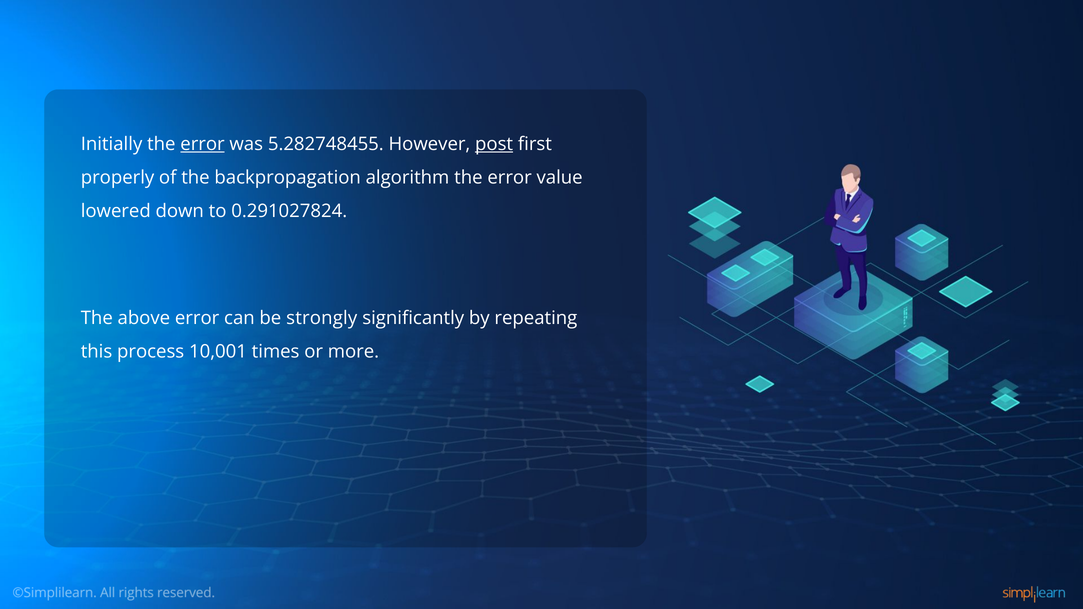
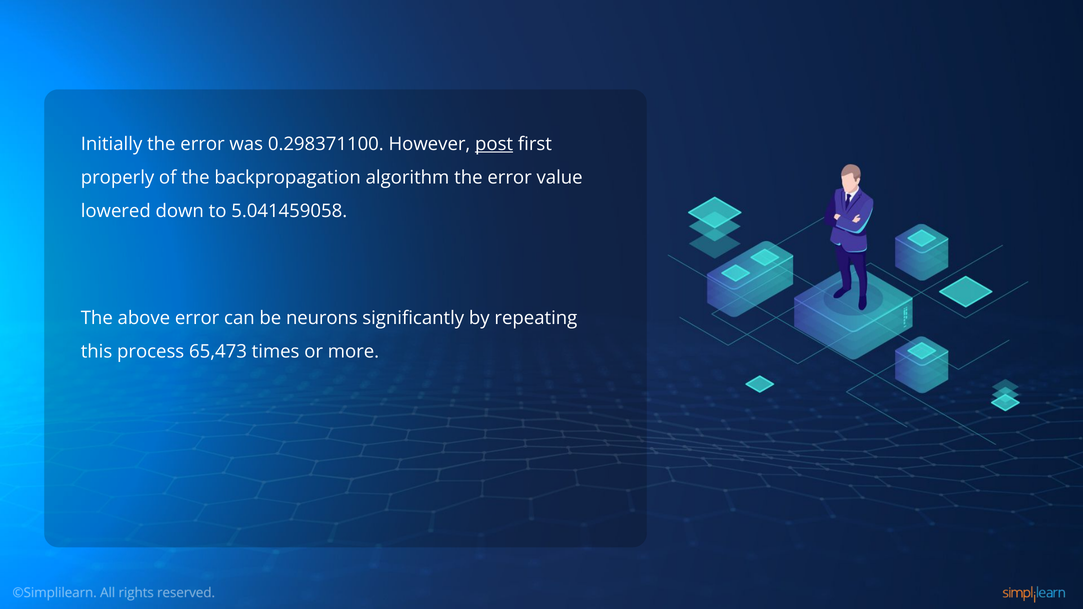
error at (203, 144) underline: present -> none
5.282748455: 5.282748455 -> 0.298371100
0.291027824: 0.291027824 -> 5.041459058
strongly: strongly -> neurons
10,001: 10,001 -> 65,473
